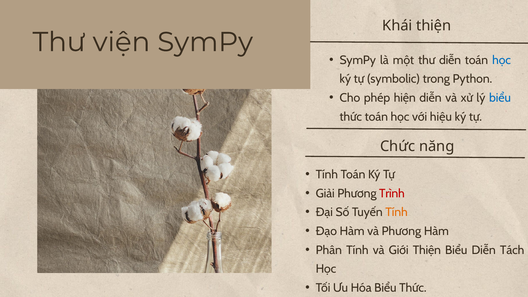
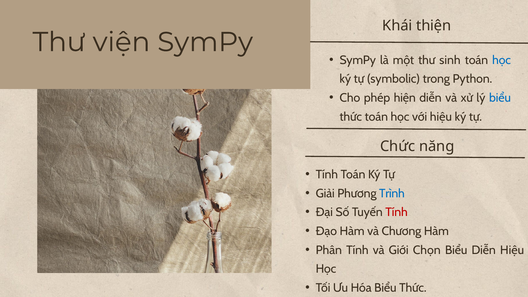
thư diễn: diễn -> sinh
Trình colour: red -> blue
Tính at (397, 212) colour: orange -> red
và Phương: Phương -> Chương
Giới Thiện: Thiện -> Chọn
Diễn Tách: Tách -> Hiệu
